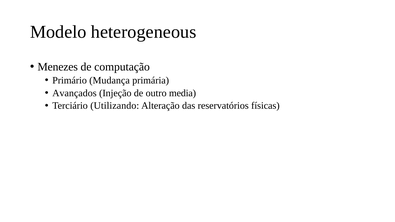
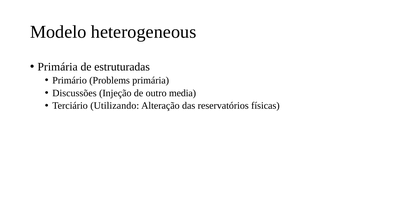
Menezes at (58, 67): Menezes -> Primária
computação: computação -> estruturadas
Mudança: Mudança -> Problems
Avançados: Avançados -> Discussões
